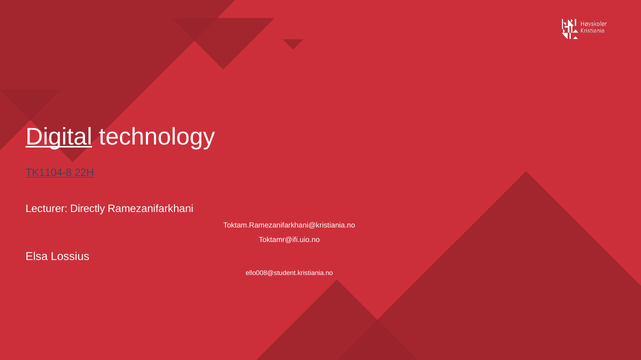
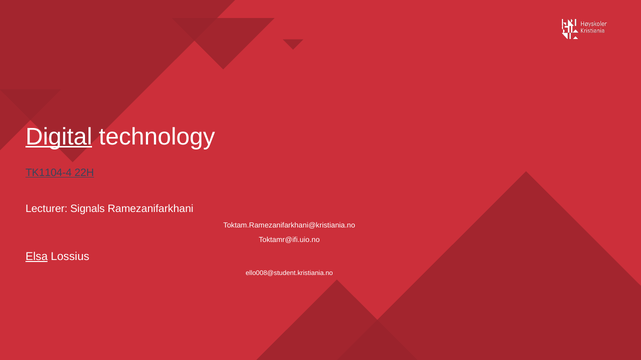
TK1104-8: TK1104-8 -> TK1104-4
Directly: Directly -> Signals
Elsa underline: none -> present
